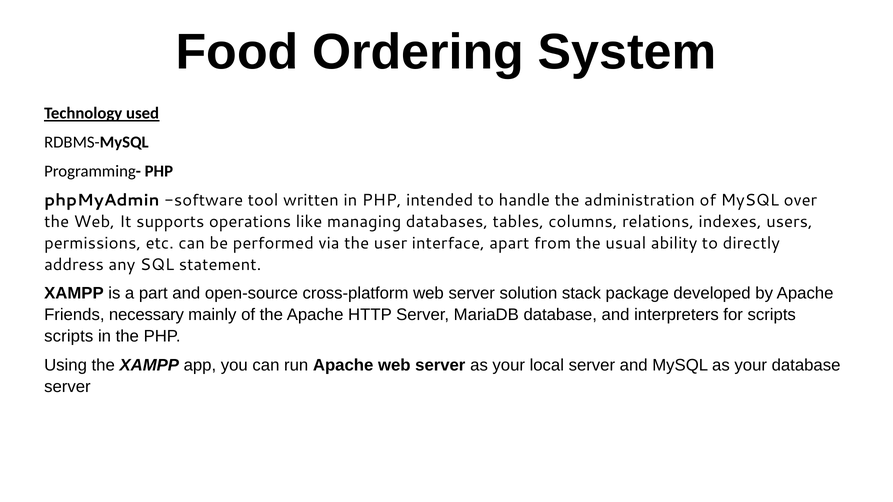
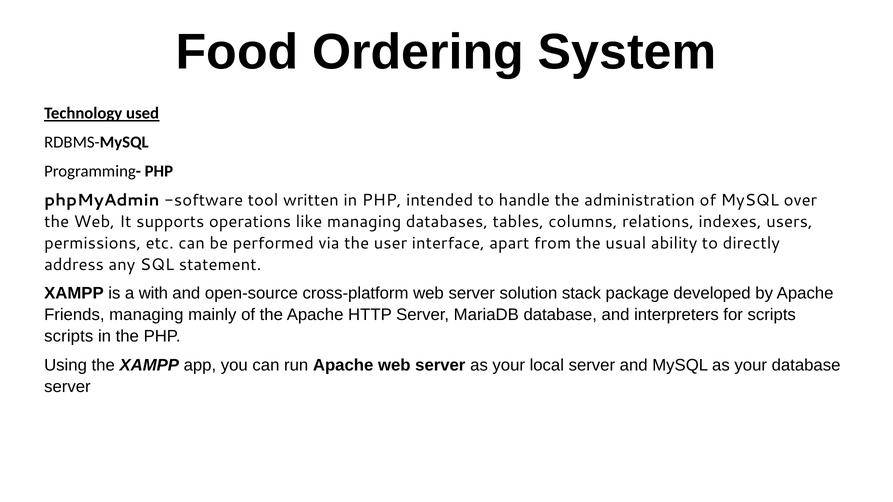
part: part -> with
Friends necessary: necessary -> managing
